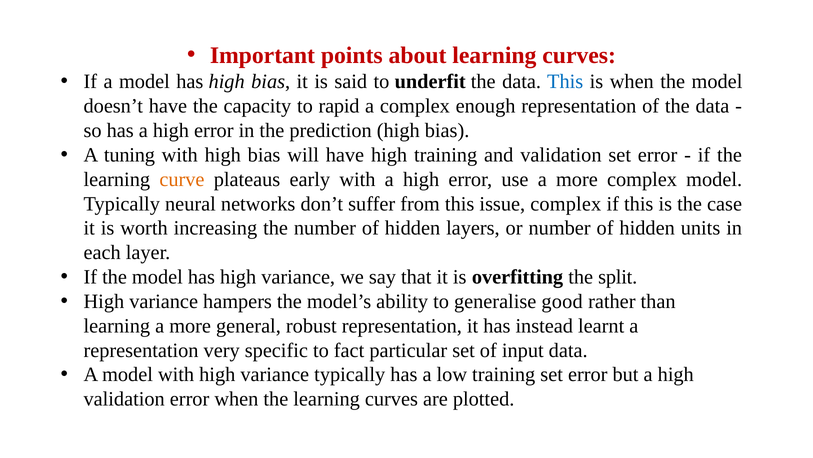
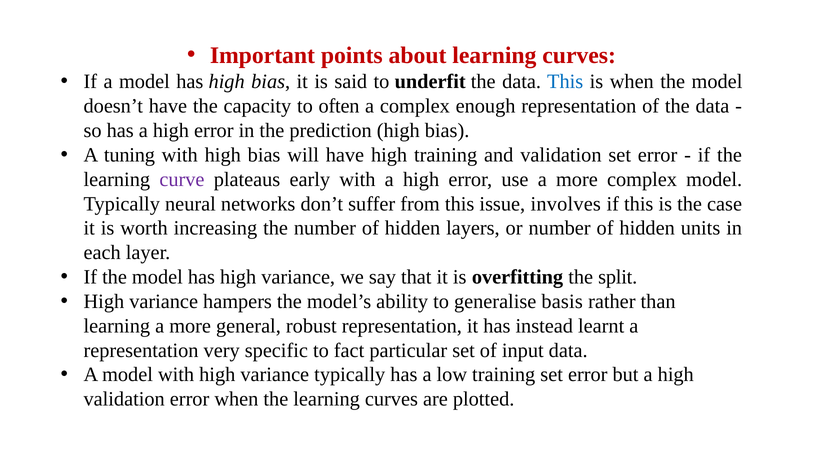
rapid: rapid -> often
curve colour: orange -> purple
issue complex: complex -> involves
good: good -> basis
